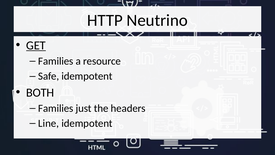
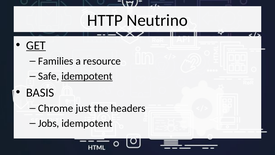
idempotent at (87, 76) underline: none -> present
BOTH: BOTH -> BASIS
Families at (56, 108): Families -> Chrome
Line: Line -> Jobs
